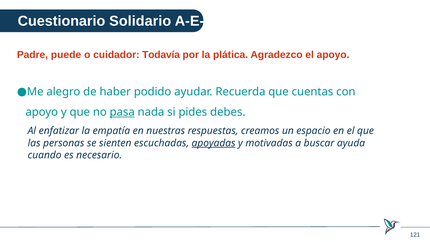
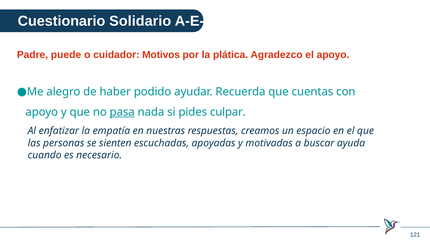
Todavía: Todavía -> Motivos
debes: debes -> culpar
apoyadas underline: present -> none
